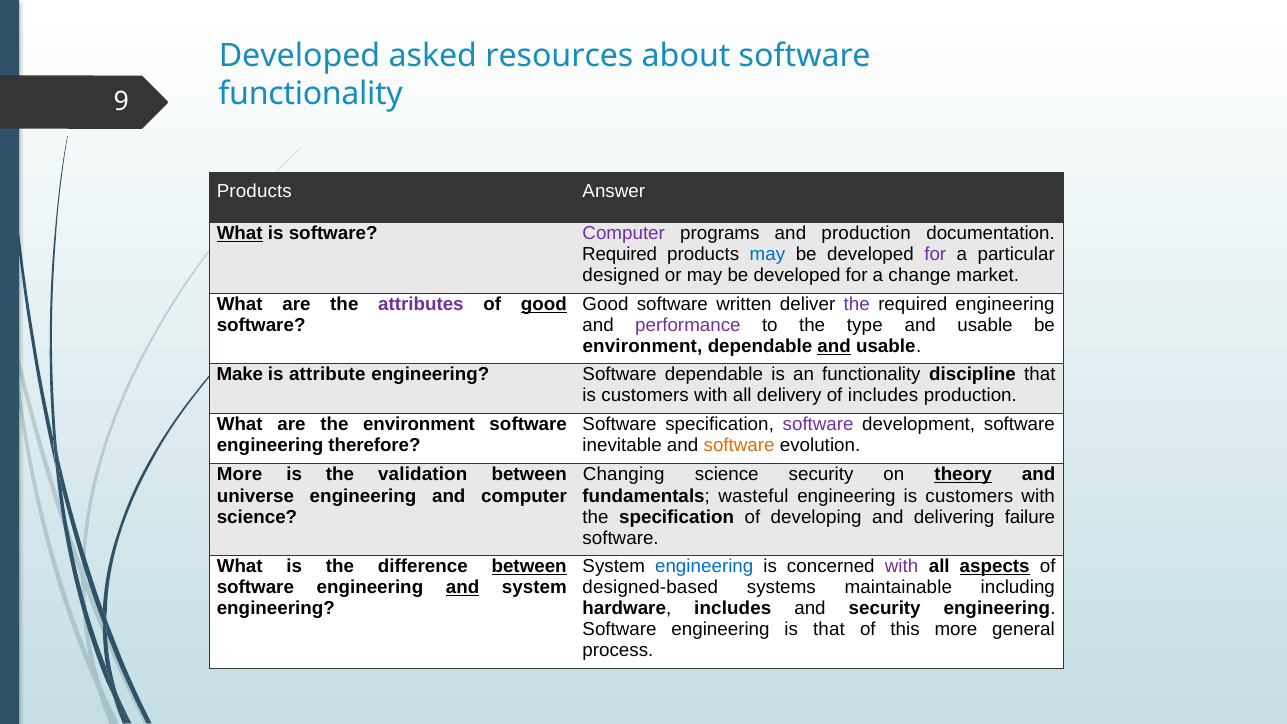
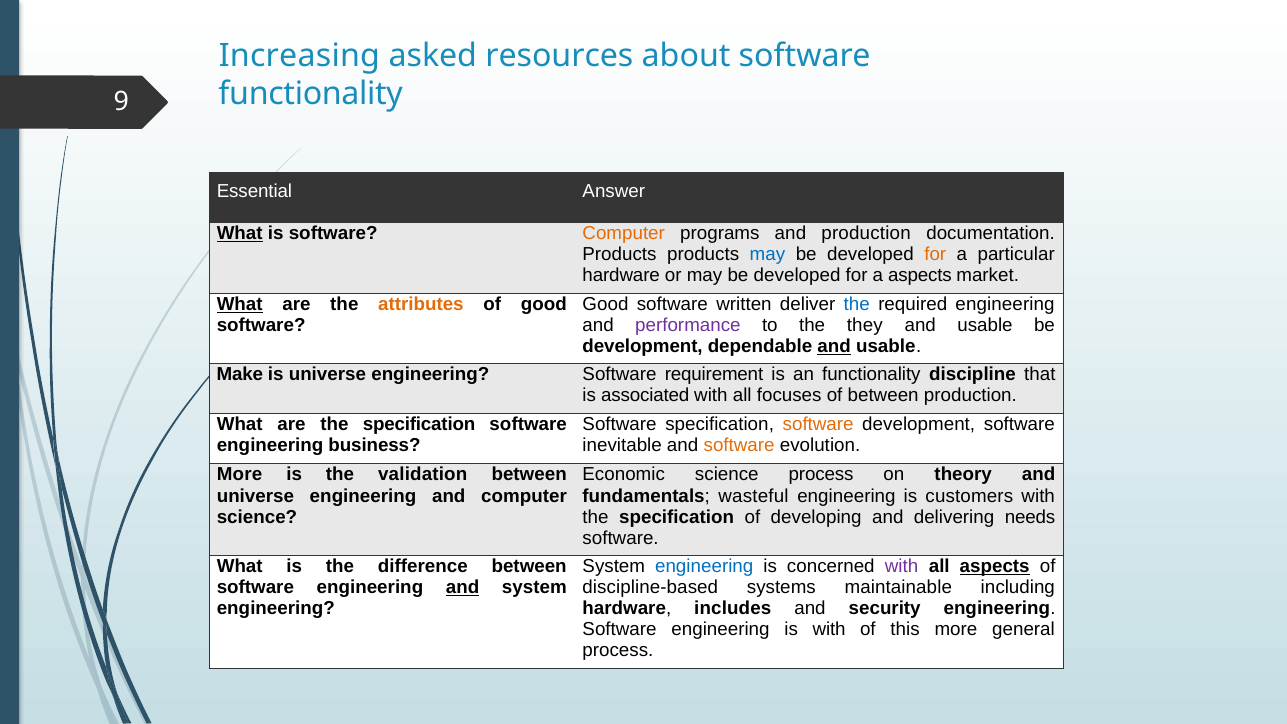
Developed at (299, 55): Developed -> Increasing
Products at (254, 191): Products -> Essential
Computer at (624, 234) colour: purple -> orange
Required at (620, 255): Required -> Products
for at (935, 255) colour: purple -> orange
designed at (621, 276): designed -> hardware
a change: change -> aspects
What at (240, 304) underline: none -> present
attributes colour: purple -> orange
good at (544, 304) underline: present -> none
the at (857, 304) colour: purple -> blue
type: type -> they
environment at (642, 346): environment -> development
is attribute: attribute -> universe
Software dependable: dependable -> requirement
customers at (645, 396): customers -> associated
delivery: delivery -> focuses
of includes: includes -> between
are the environment: environment -> specification
software at (818, 425) colour: purple -> orange
therefore: therefore -> business
Changing: Changing -> Economic
science security: security -> process
theory underline: present -> none
failure: failure -> needs
between at (529, 566) underline: present -> none
designed-based: designed-based -> discipline-based
is that: that -> with
